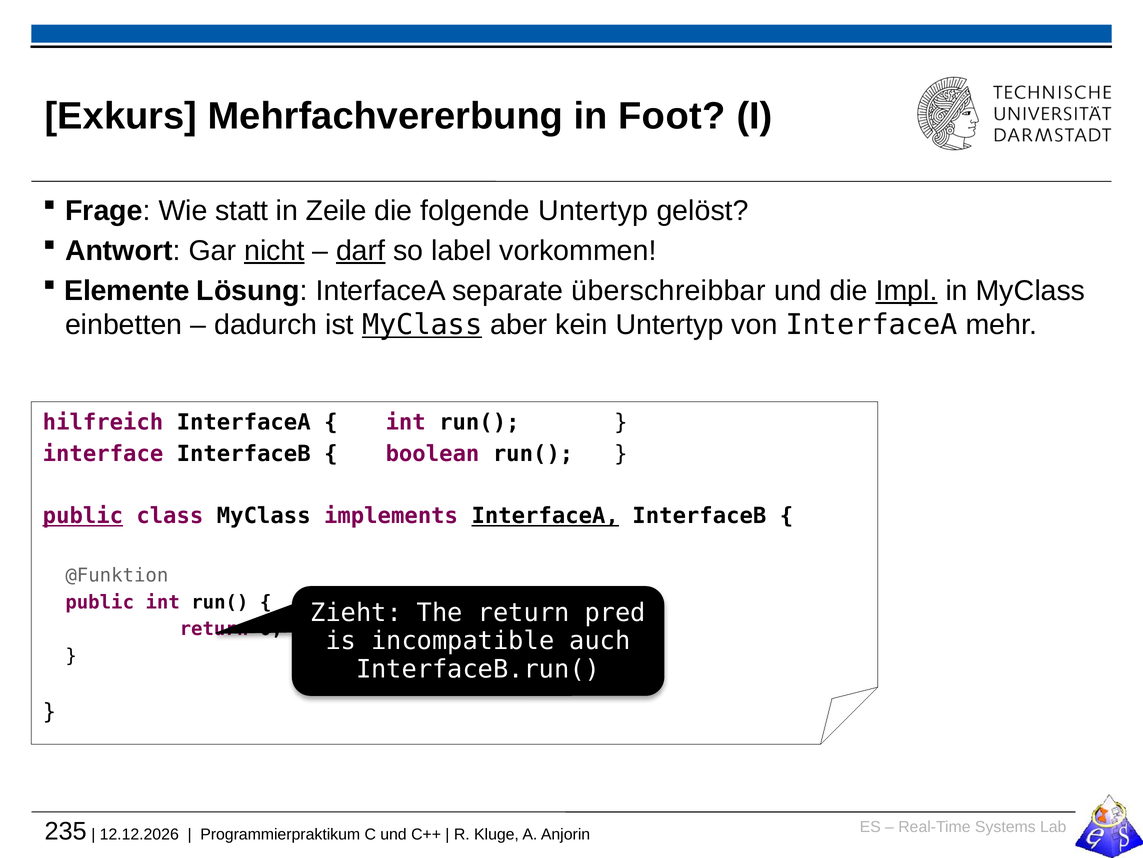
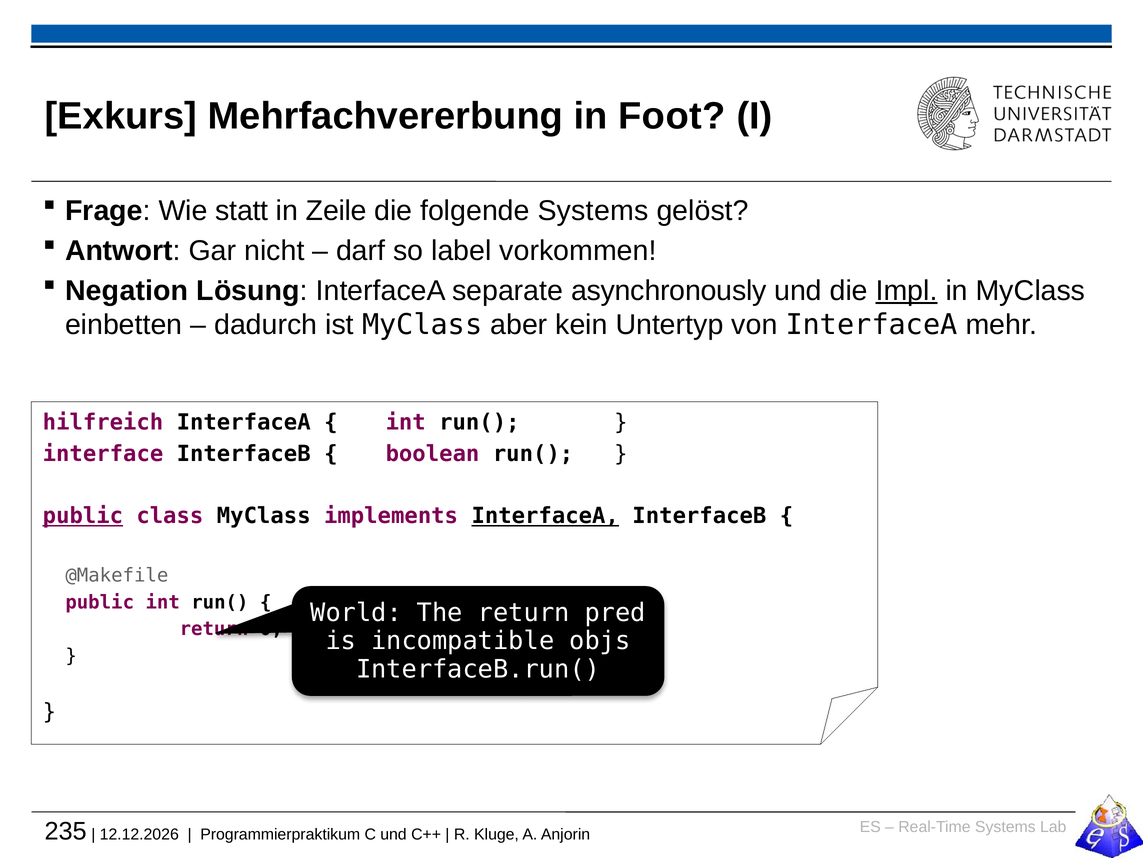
folgende Untertyp: Untertyp -> Systems
nicht underline: present -> none
darf underline: present -> none
Elemente: Elemente -> Negation
überschreibbar: überschreibbar -> asynchronously
MyClass at (422, 325) underline: present -> none
@Funktion: @Funktion -> @Makefile
Zieht: Zieht -> World
auch: auch -> objs
